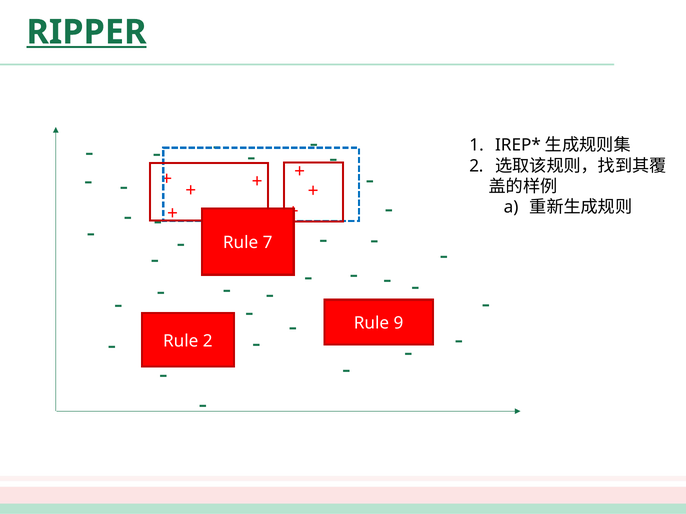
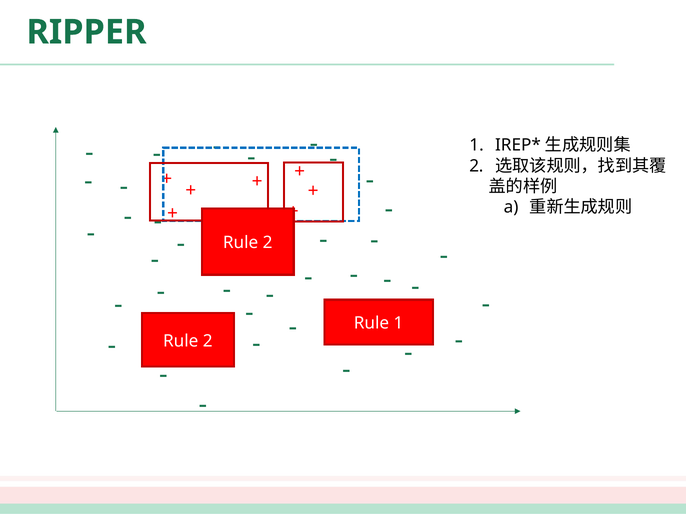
RIPPER underline: present -> none
7 at (268, 243): 7 -> 2
9 at (399, 324): 9 -> 1
